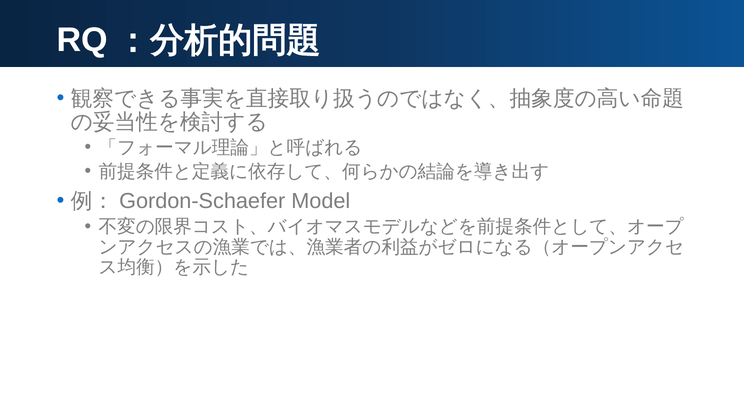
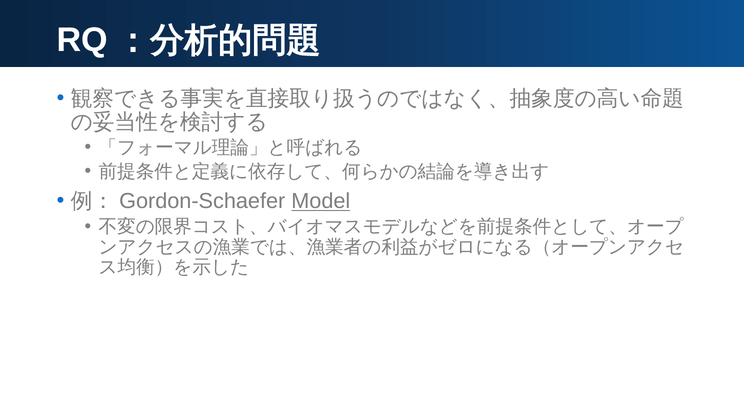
Model underline: none -> present
